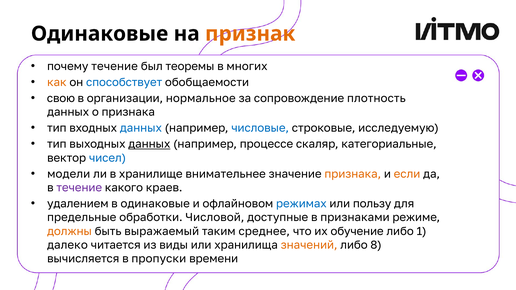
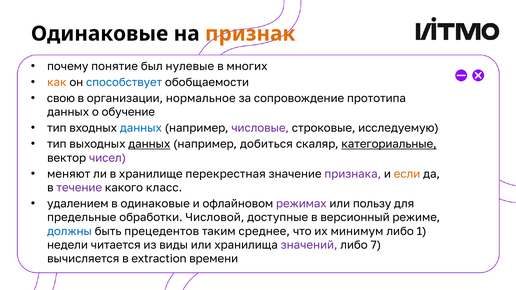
почему течение: течение -> понятие
теоремы: теоремы -> нулевые
плотность: плотность -> прототипа
о признака: признака -> обучение
числовые colour: blue -> purple
процессе: процессе -> добиться
категориальные underline: none -> present
чисел colour: blue -> purple
модели: модели -> меняют
внимательнее: внимательнее -> перекрестная
признака at (353, 174) colour: orange -> purple
краев: краев -> класс
режимах colour: blue -> purple
признаками: признаками -> версионный
должны colour: orange -> blue
выражаемый: выражаемый -> прецедентов
обучение: обучение -> минимум
далеко: далеко -> недели
значений colour: orange -> purple
8: 8 -> 7
пропуски: пропуски -> extraction
